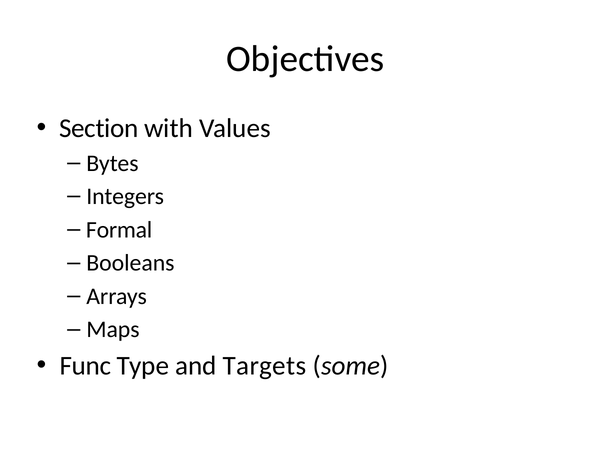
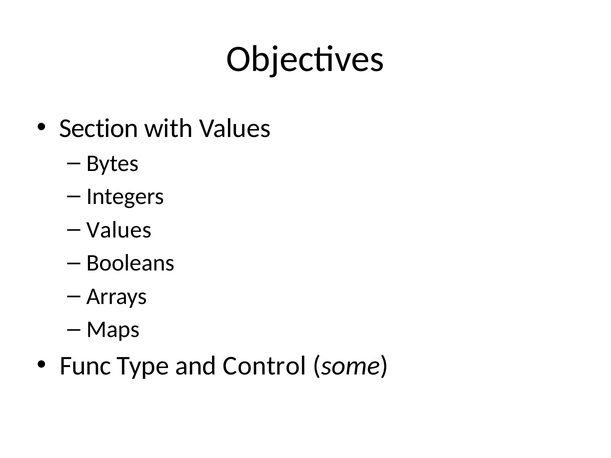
Formal at (119, 230): Formal -> Values
Targets: Targets -> Control
